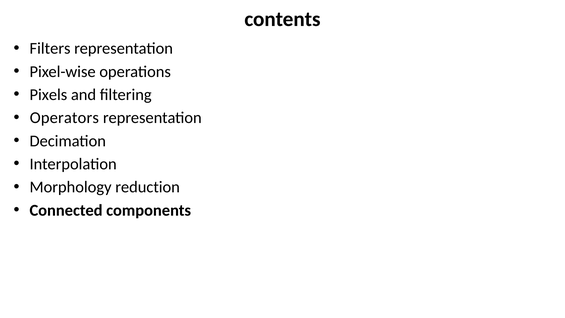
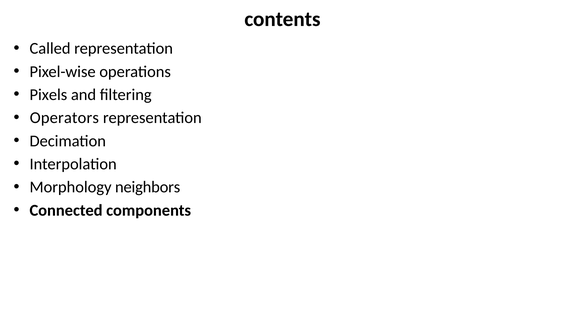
Filters: Filters -> Called
reduction: reduction -> neighbors
